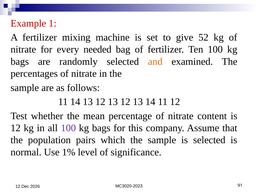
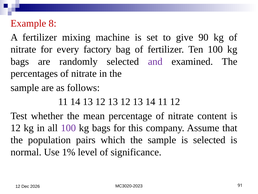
1: 1 -> 8
52: 52 -> 90
needed: needed -> factory
and colour: orange -> purple
